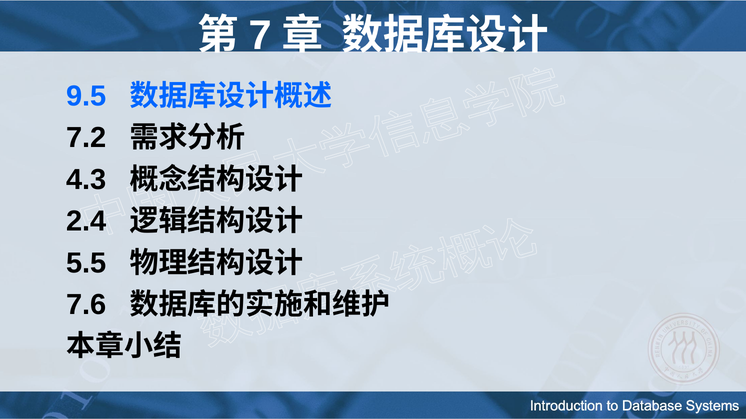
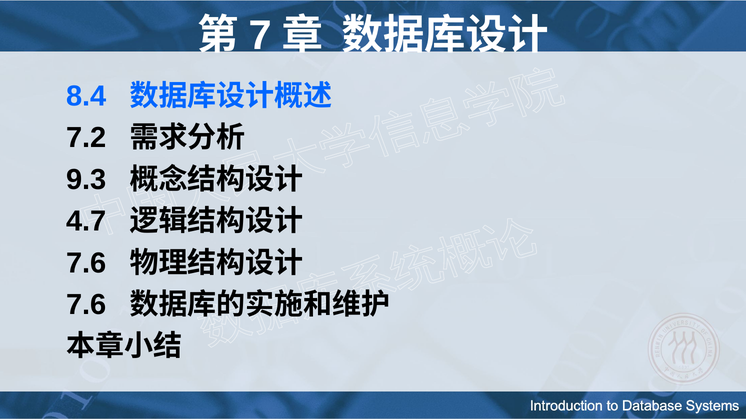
9.5: 9.5 -> 8.4
4.3: 4.3 -> 9.3
2.4: 2.4 -> 4.7
5.5 at (86, 263): 5.5 -> 7.6
